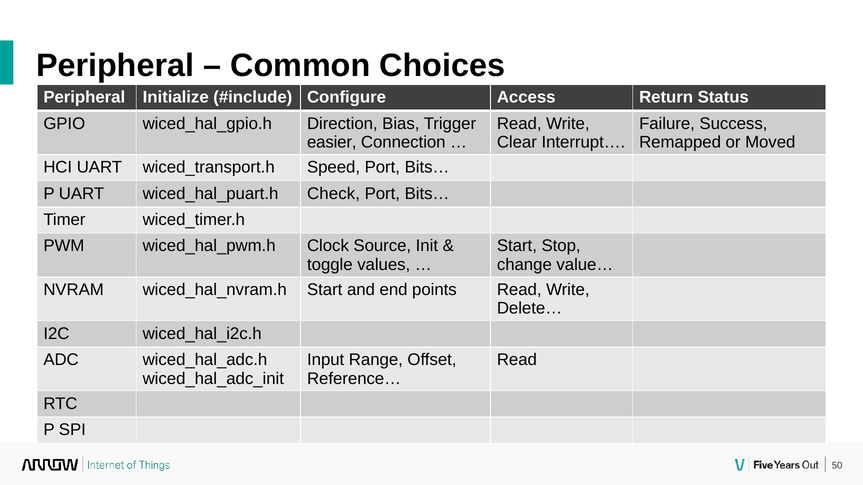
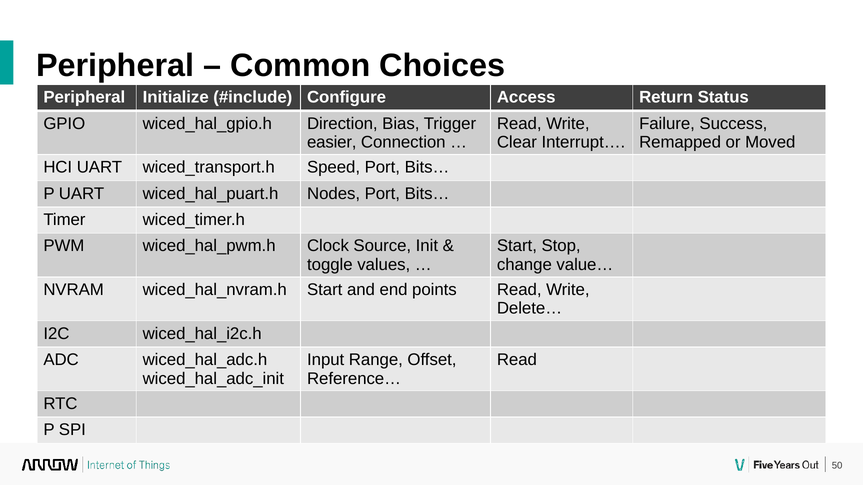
Check: Check -> Nodes
